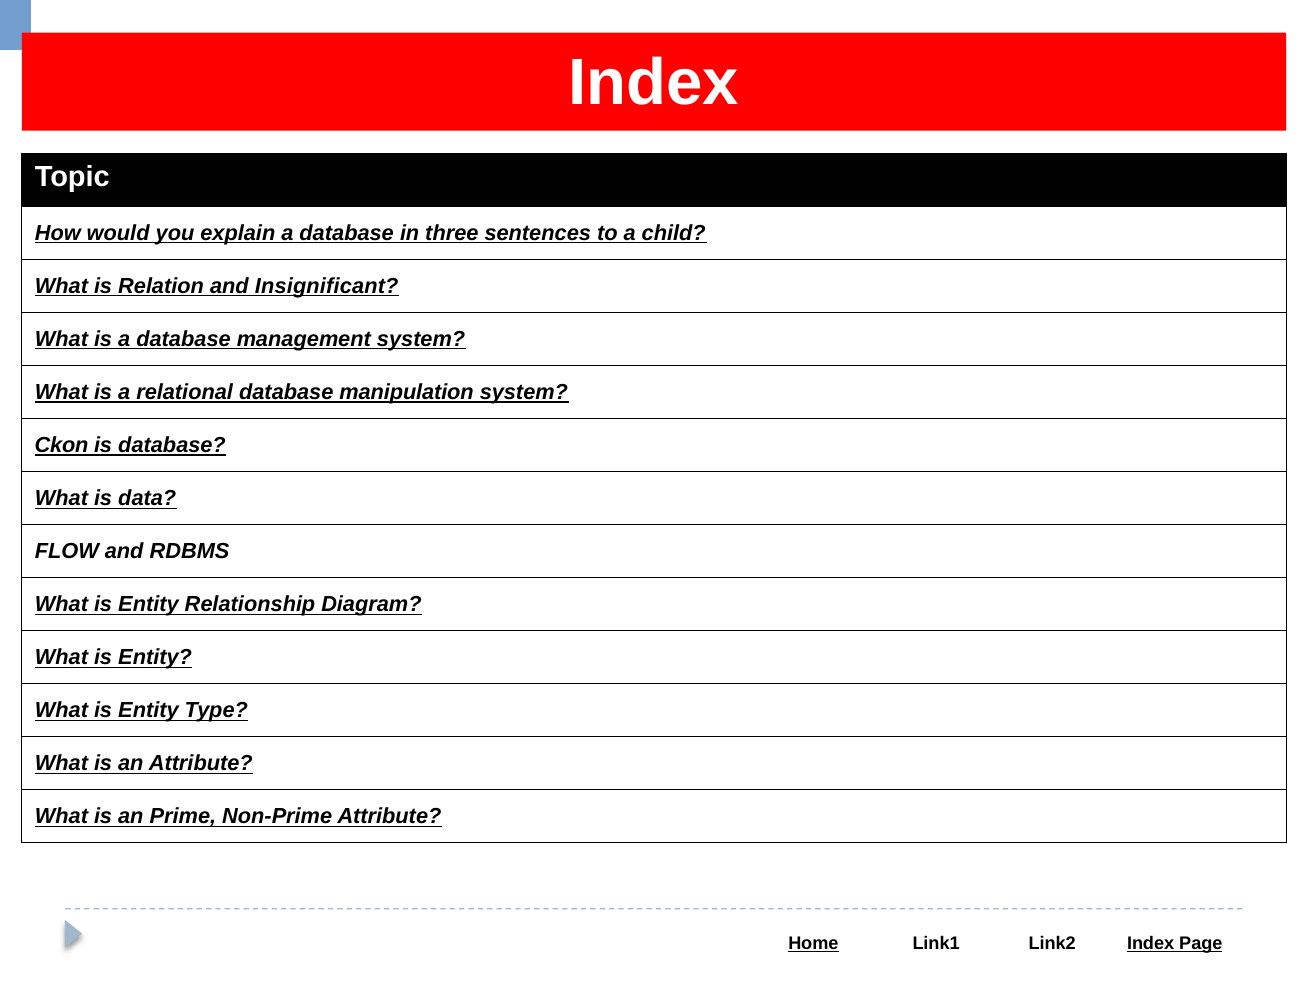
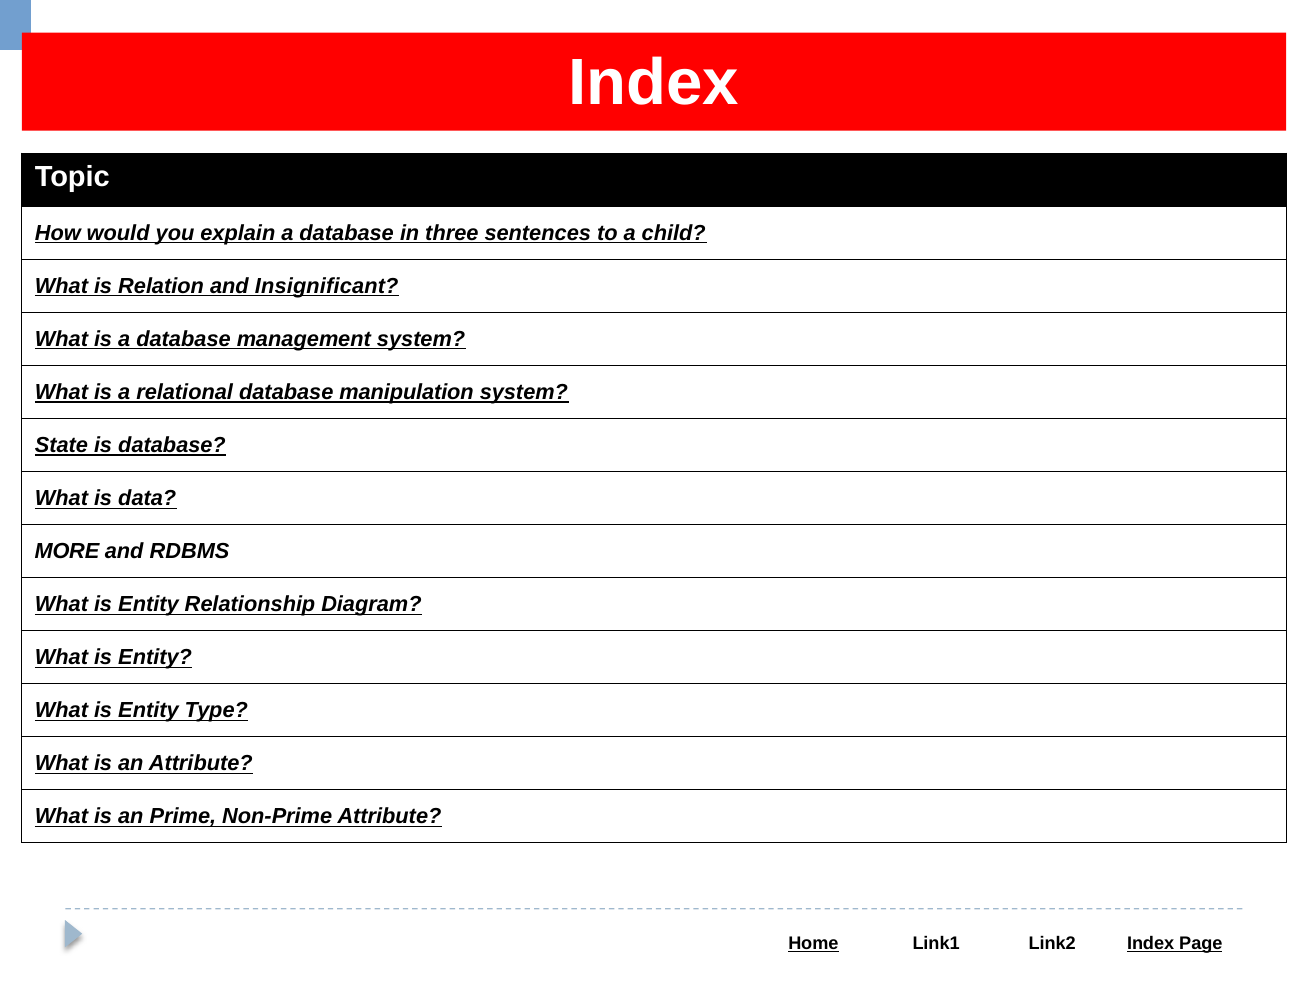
Ckon: Ckon -> State
FLOW: FLOW -> MORE
